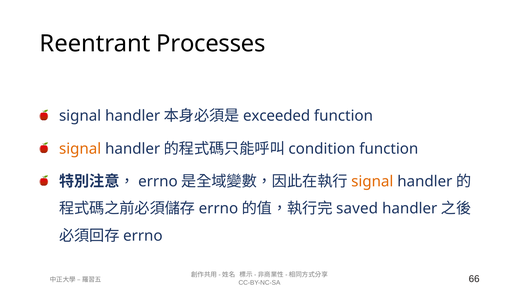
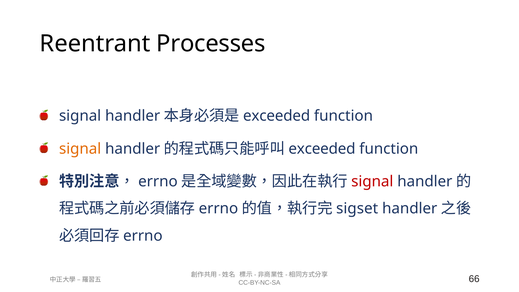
condition at (322, 149): condition -> exceeded
signal at (372, 181) colour: orange -> red
saved: saved -> sigset
